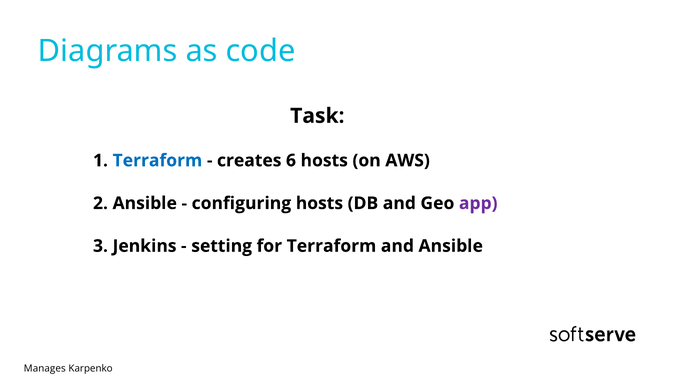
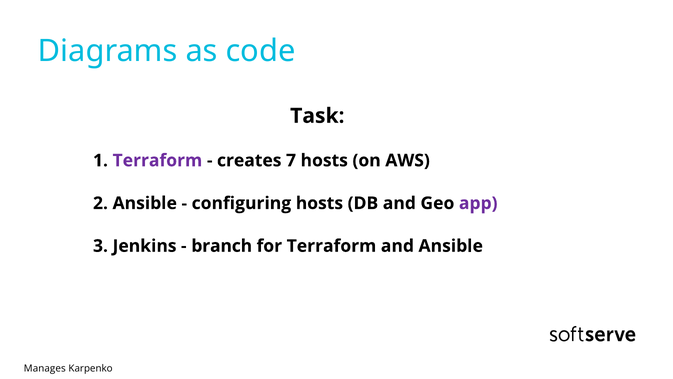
Terraform at (157, 160) colour: blue -> purple
6: 6 -> 7
setting: setting -> branch
